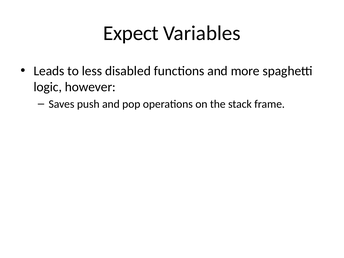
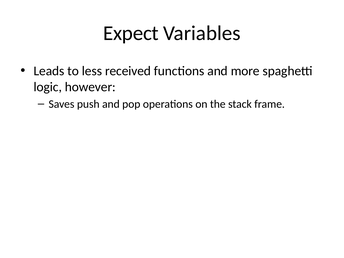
disabled: disabled -> received
